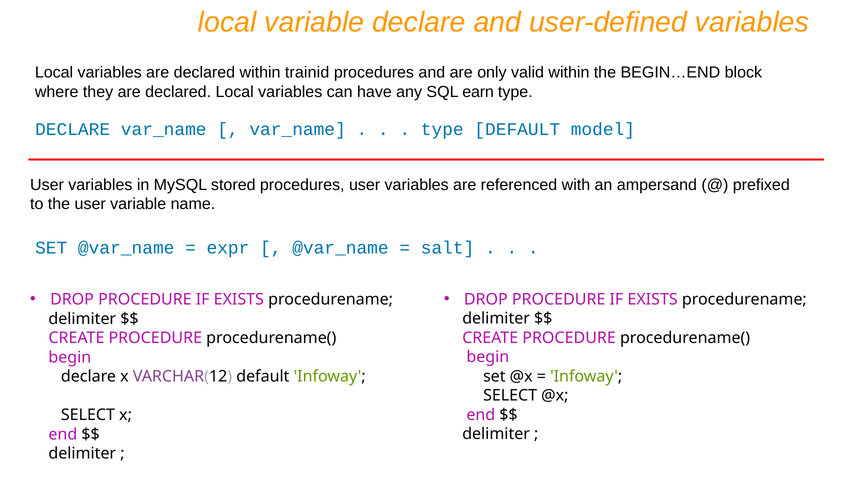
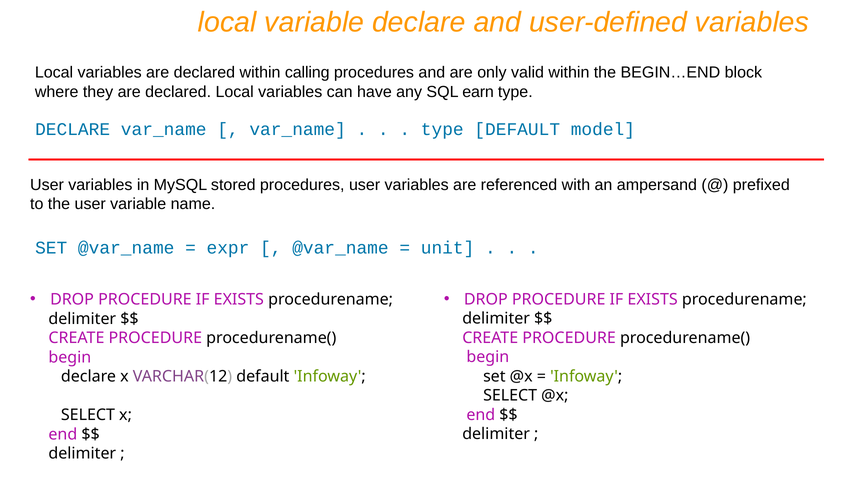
trainid: trainid -> calling
salt: salt -> unit
